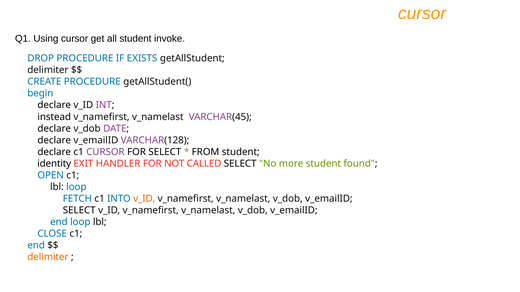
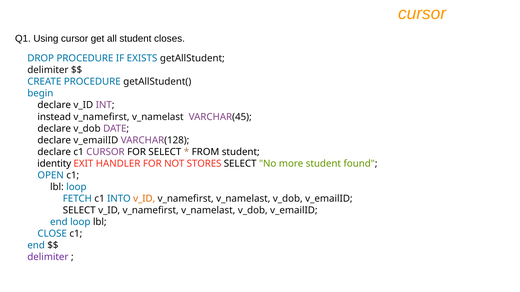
invoke: invoke -> closes
CALLED: CALLED -> STORES
delimiter at (48, 257) colour: orange -> purple
